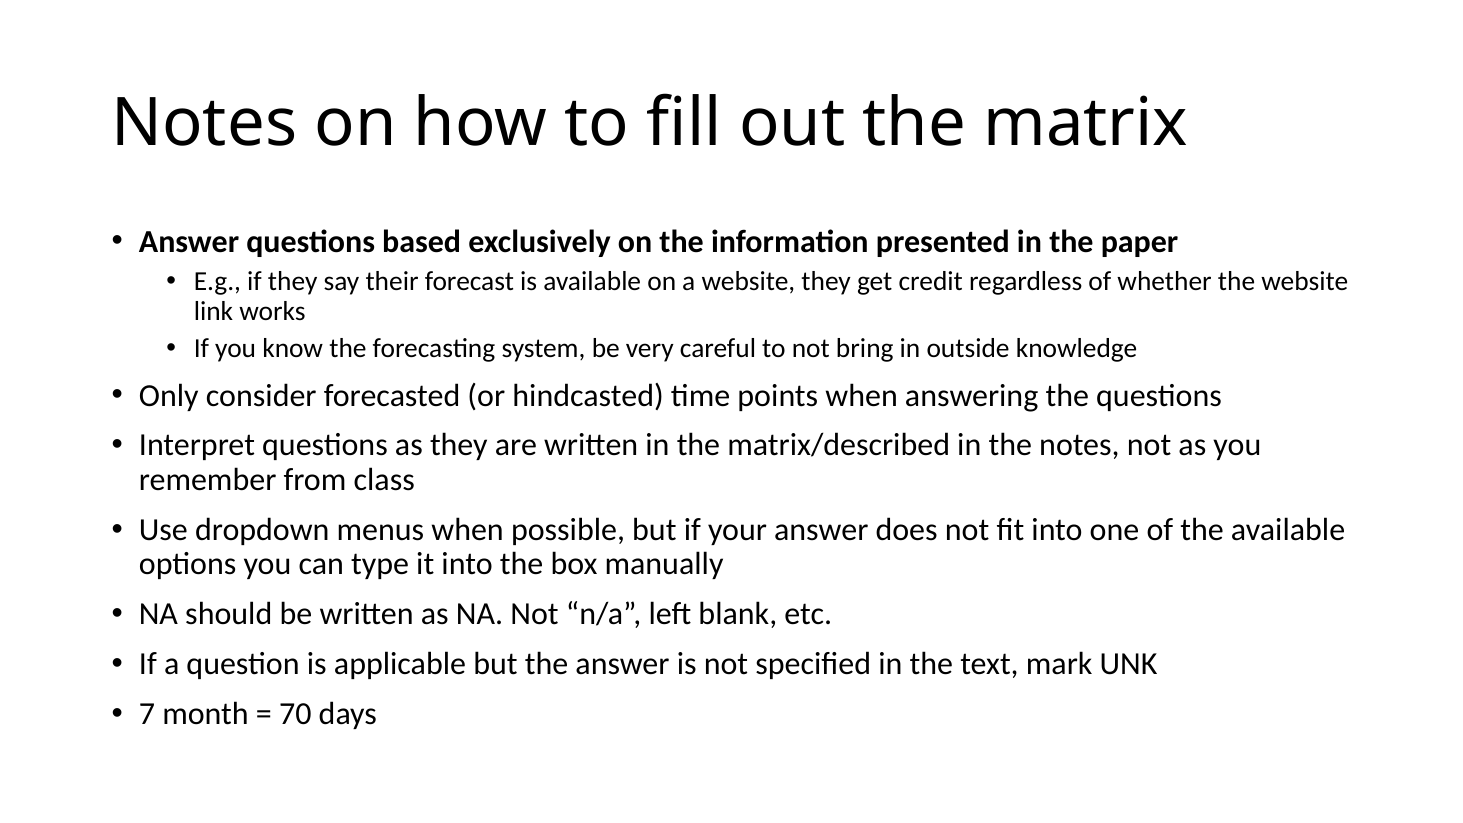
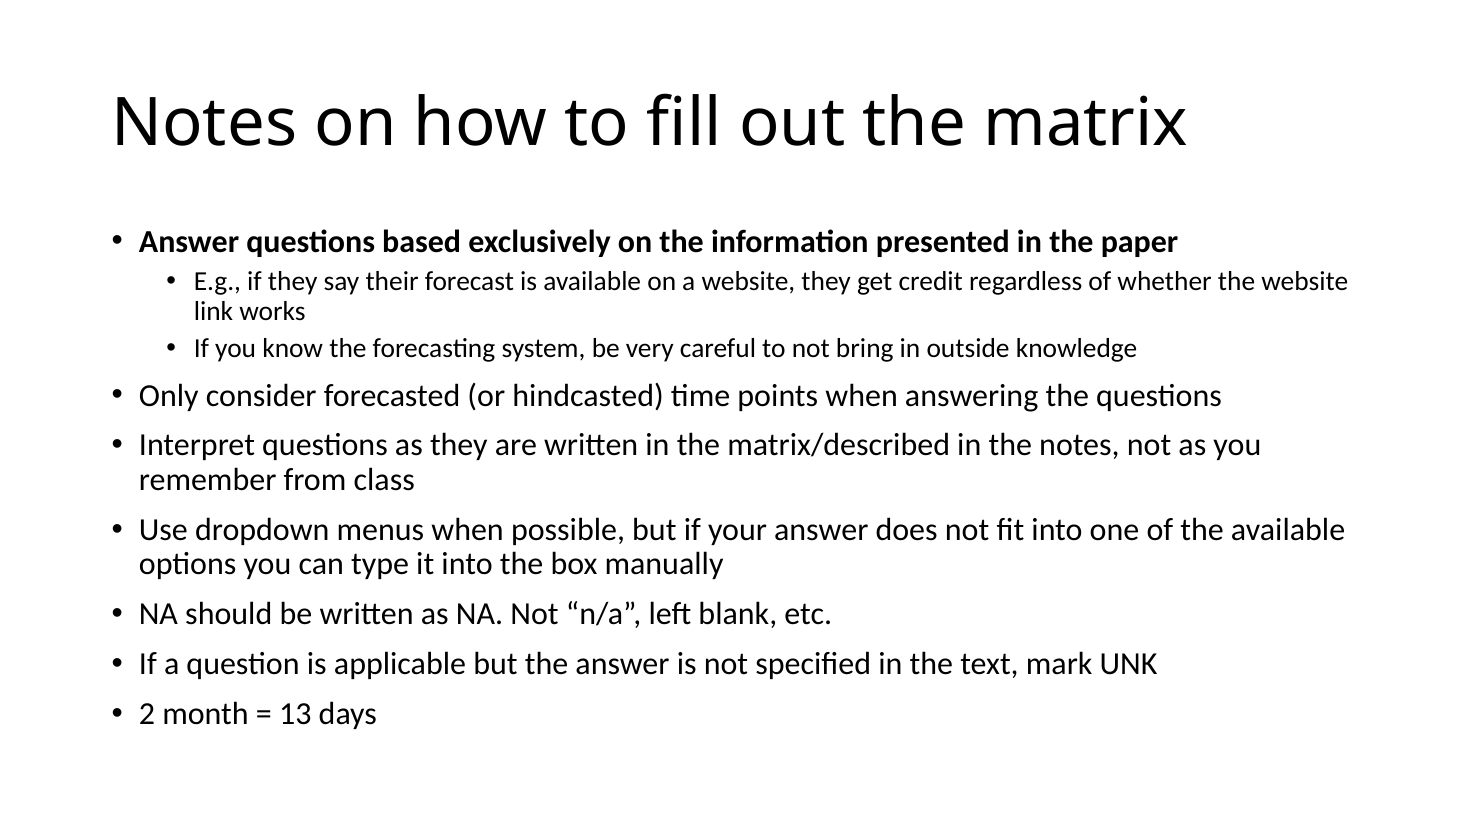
7: 7 -> 2
70: 70 -> 13
